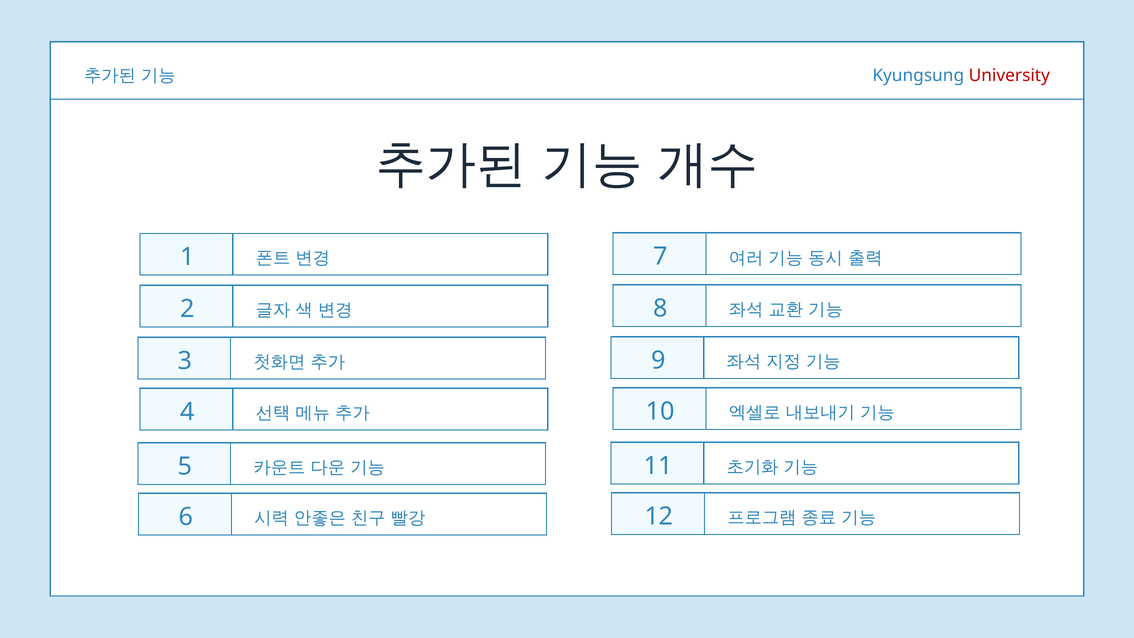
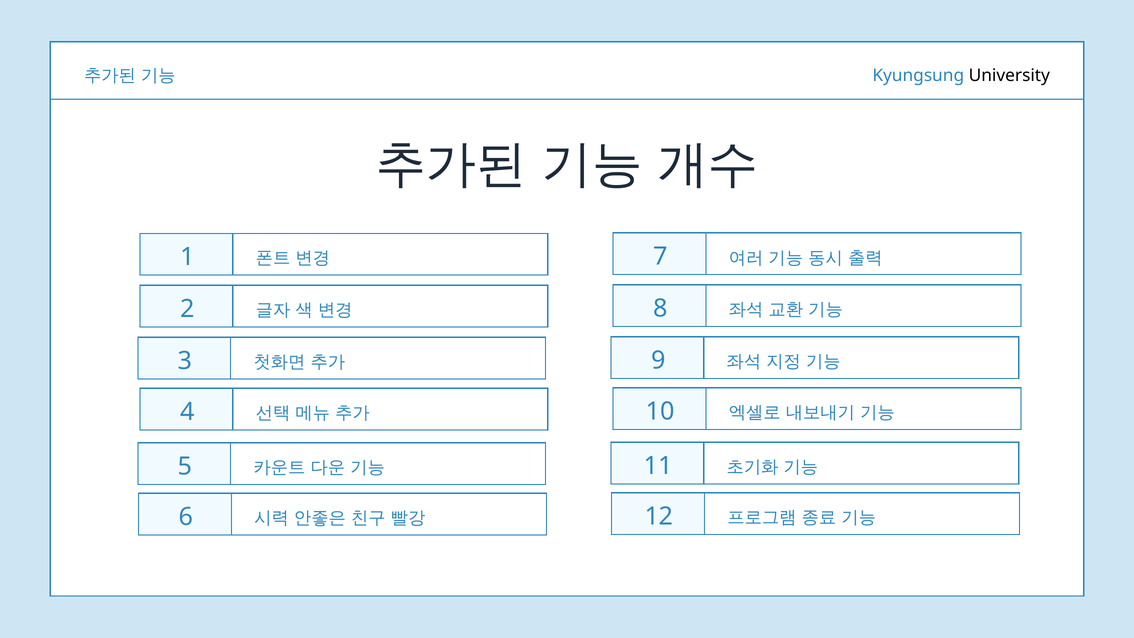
University colour: red -> black
